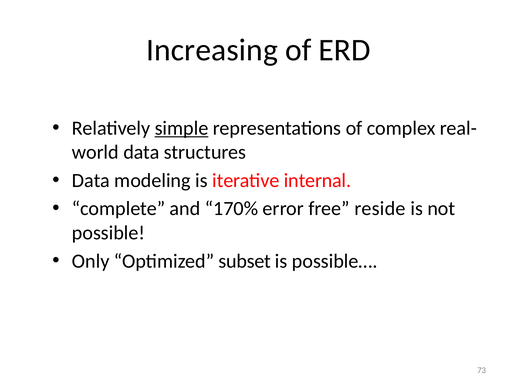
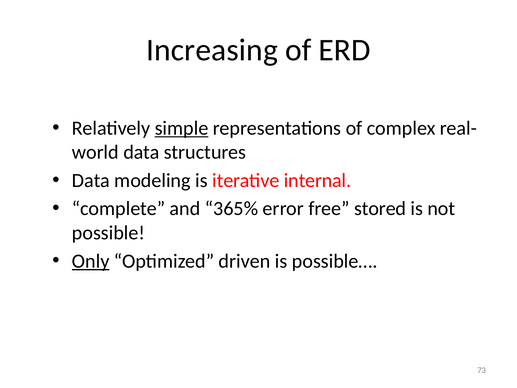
170%: 170% -> 365%
reside: reside -> stored
Only underline: none -> present
subset: subset -> driven
